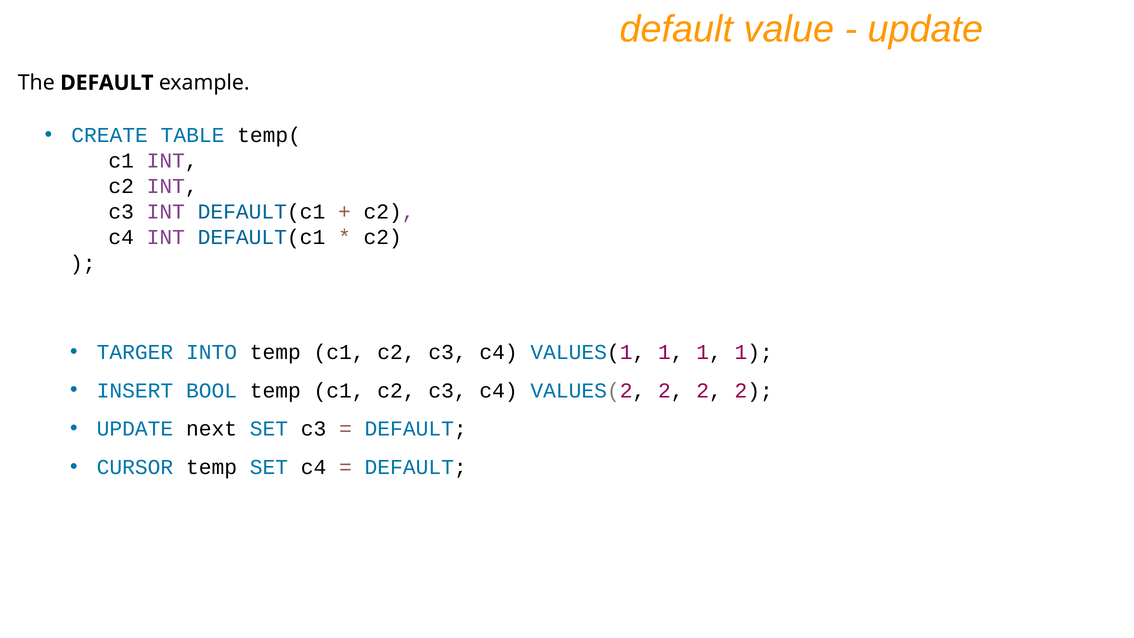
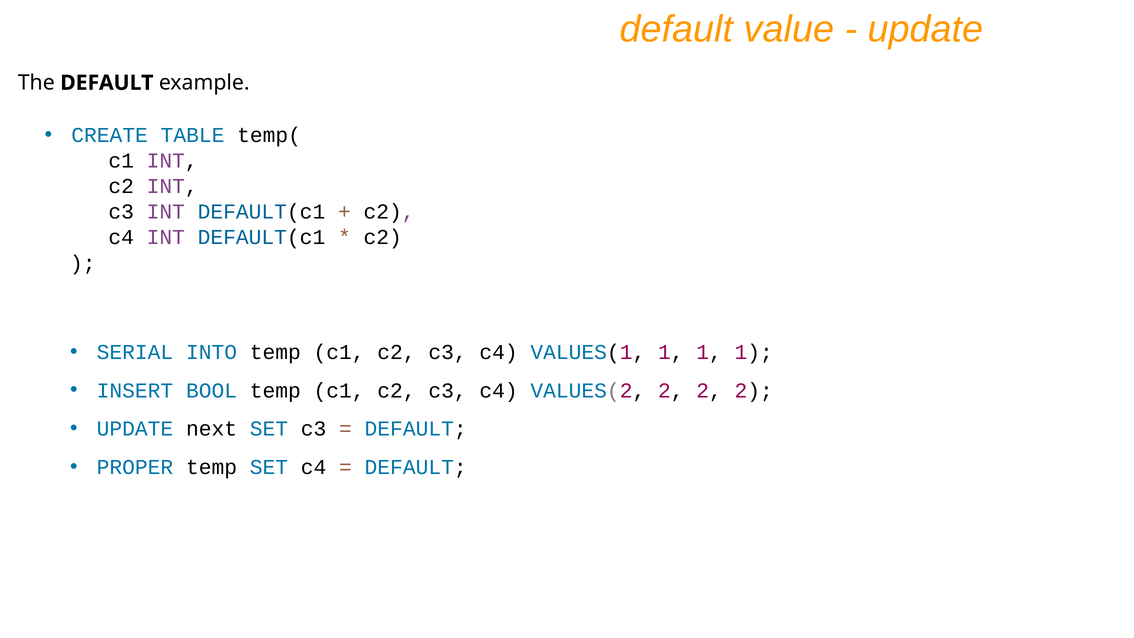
TARGER: TARGER -> SERIAL
CURSOR: CURSOR -> PROPER
